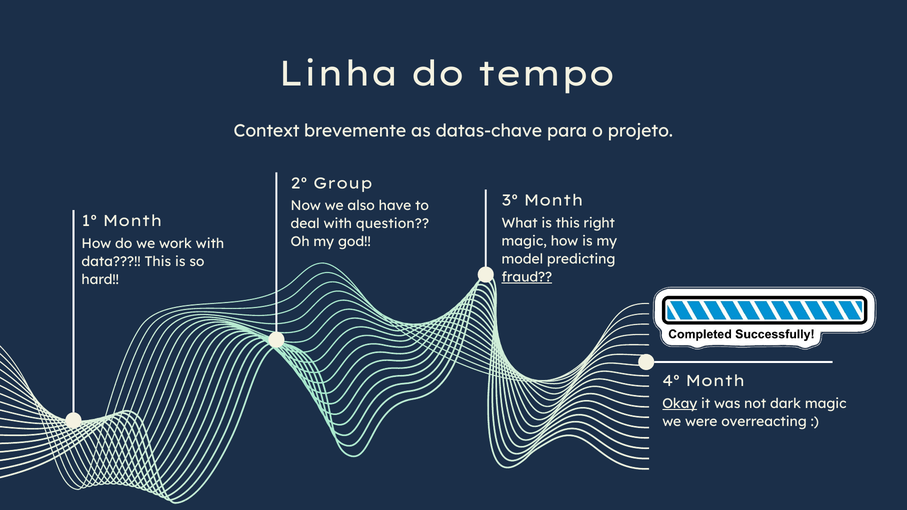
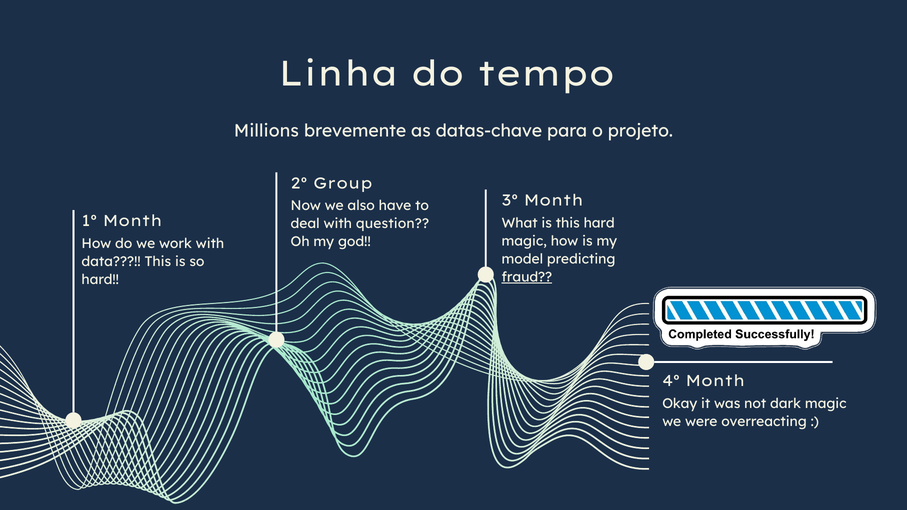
Context: Context -> Millions
this right: right -> hard
Okay underline: present -> none
